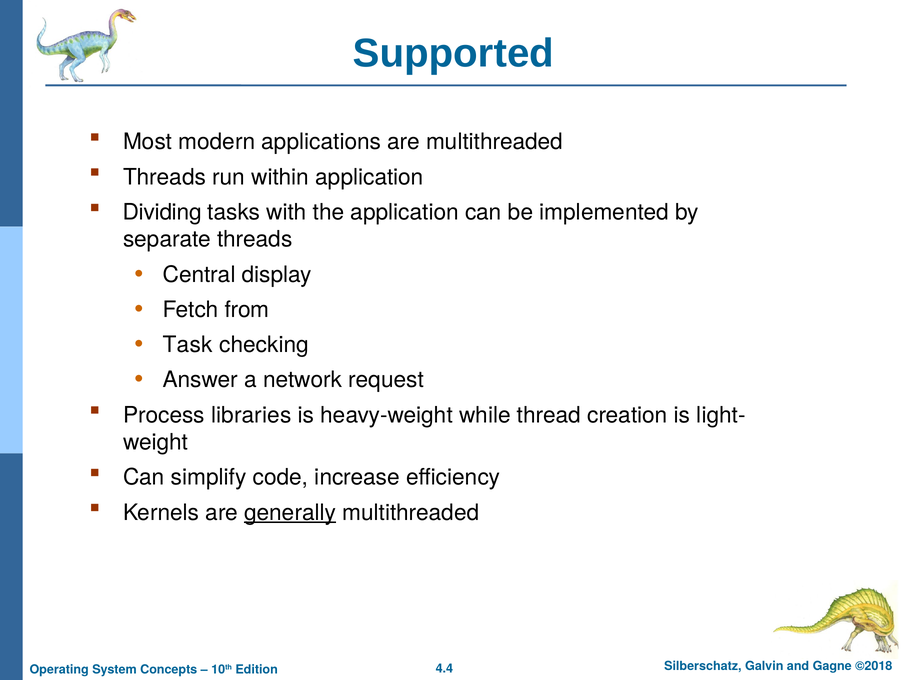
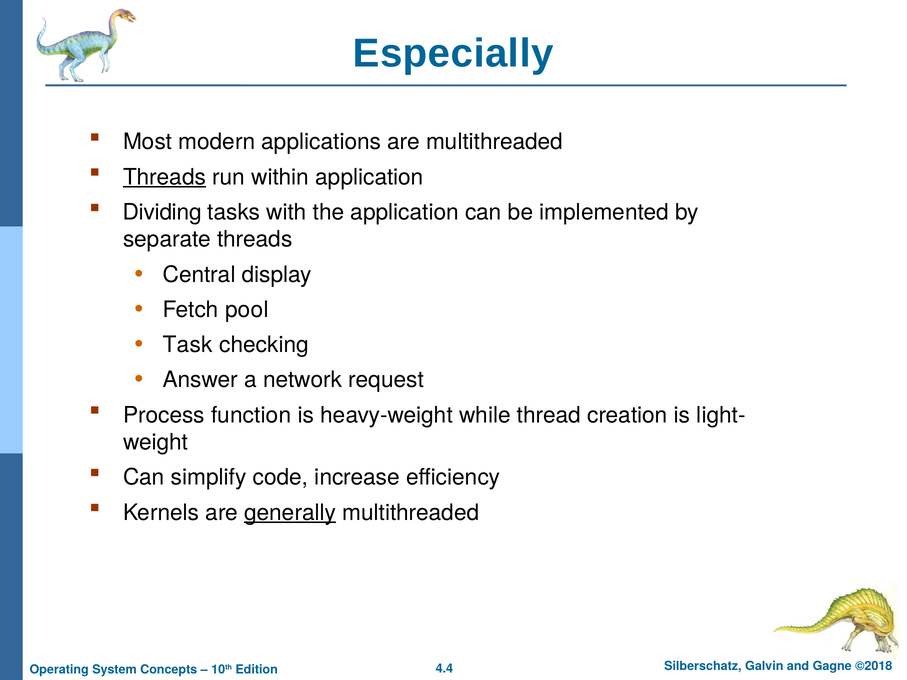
Supported: Supported -> Especially
Threads at (165, 177) underline: none -> present
from: from -> pool
libraries: libraries -> function
